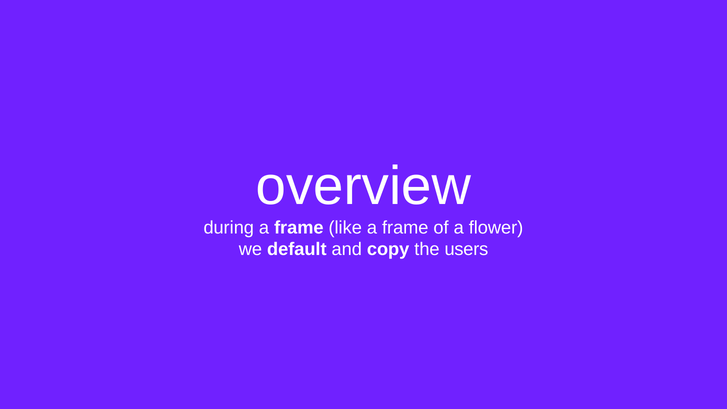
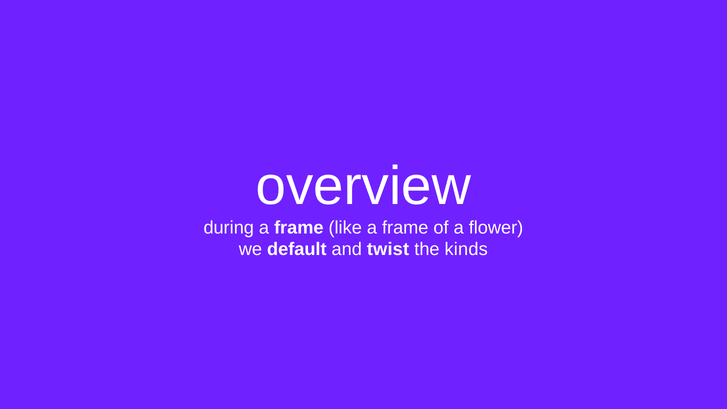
copy: copy -> twist
users: users -> kinds
